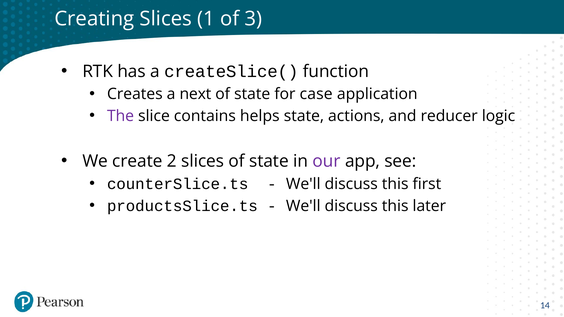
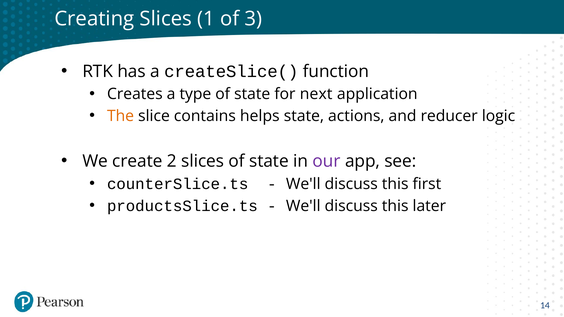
next: next -> type
case: case -> next
The colour: purple -> orange
